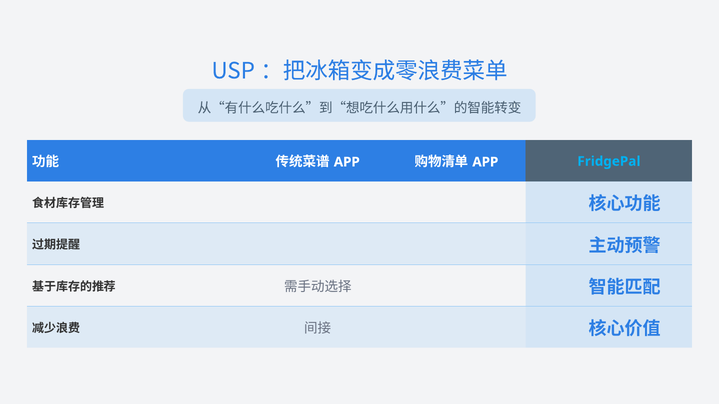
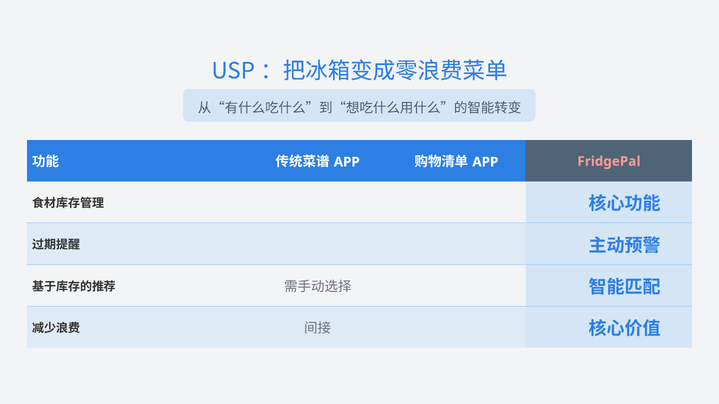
FridgePal colour: light blue -> pink
